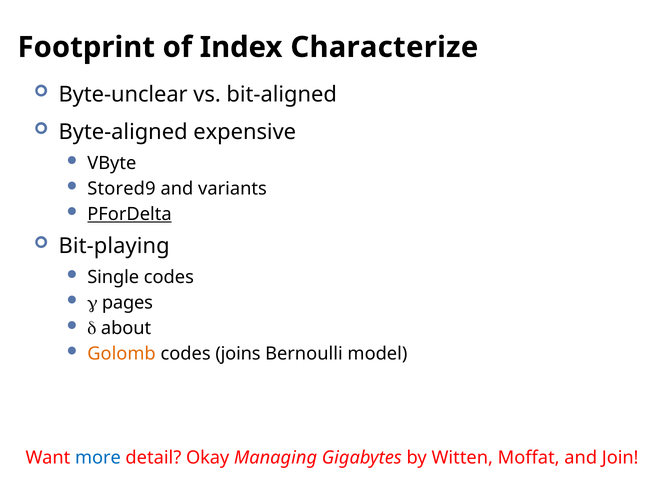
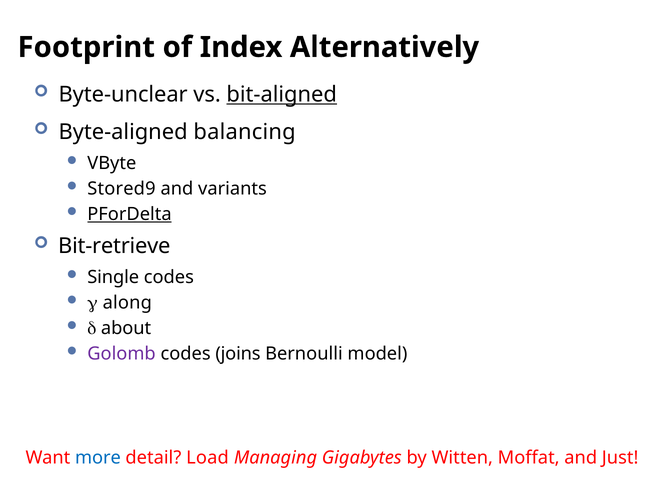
Characterize: Characterize -> Alternatively
bit-aligned underline: none -> present
expensive: expensive -> balancing
Bit-playing: Bit-playing -> Bit-retrieve
pages: pages -> along
Golomb colour: orange -> purple
Okay: Okay -> Load
Join: Join -> Just
